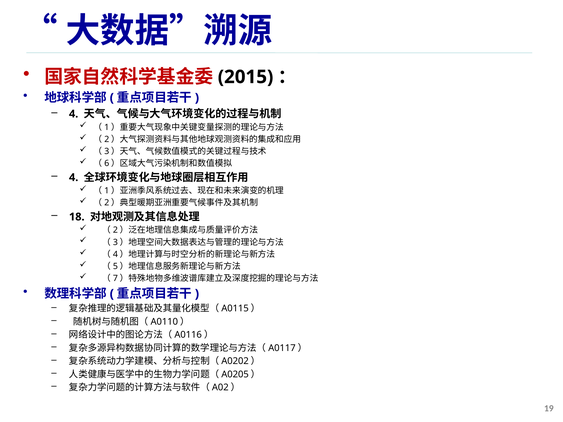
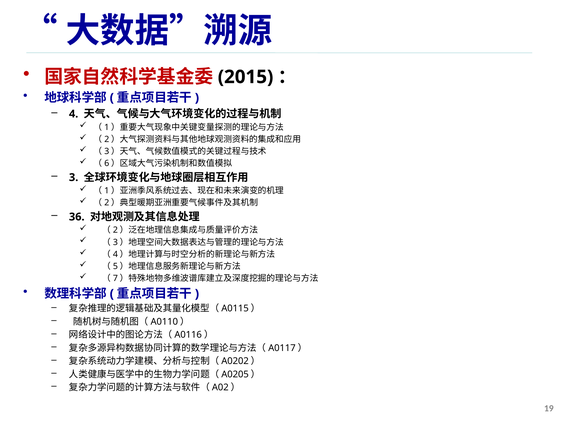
4 at (74, 178): 4 -> 3
18: 18 -> 36
